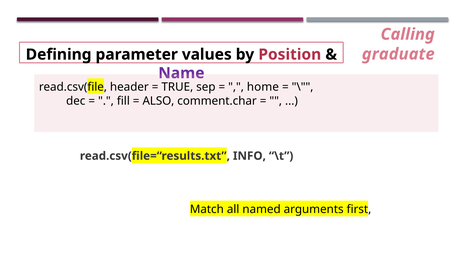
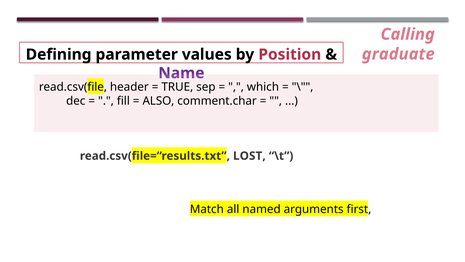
home: home -> which
INFO: INFO -> LOST
